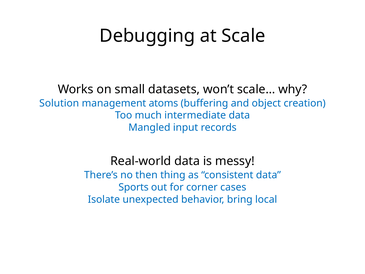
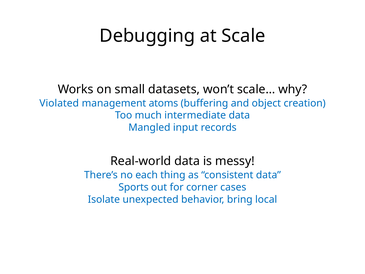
Solution: Solution -> Violated
then: then -> each
